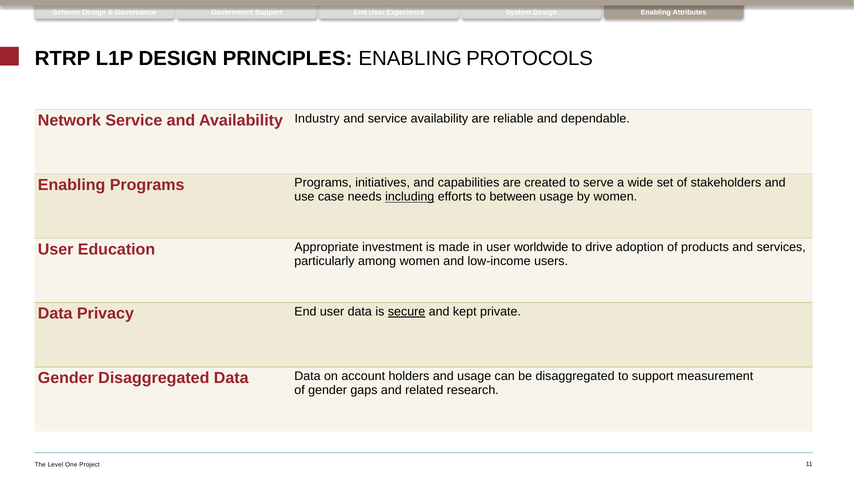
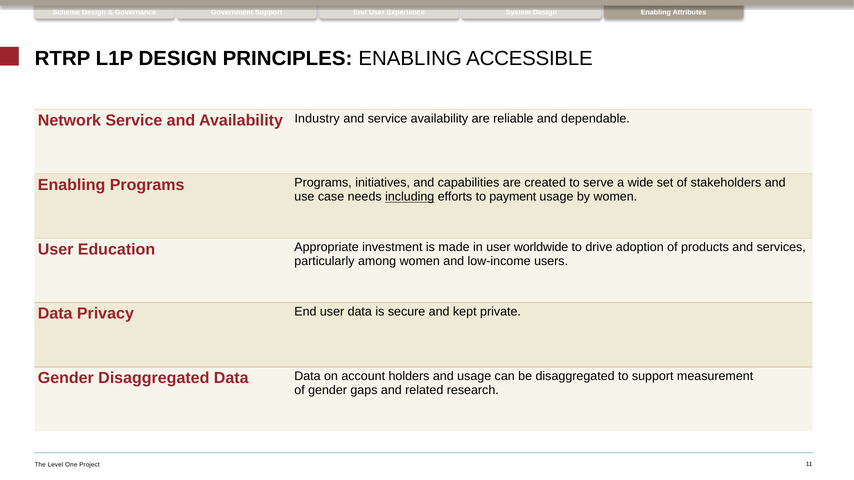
PROTOCOLS: PROTOCOLS -> ACCESSIBLE
between: between -> payment
secure underline: present -> none
